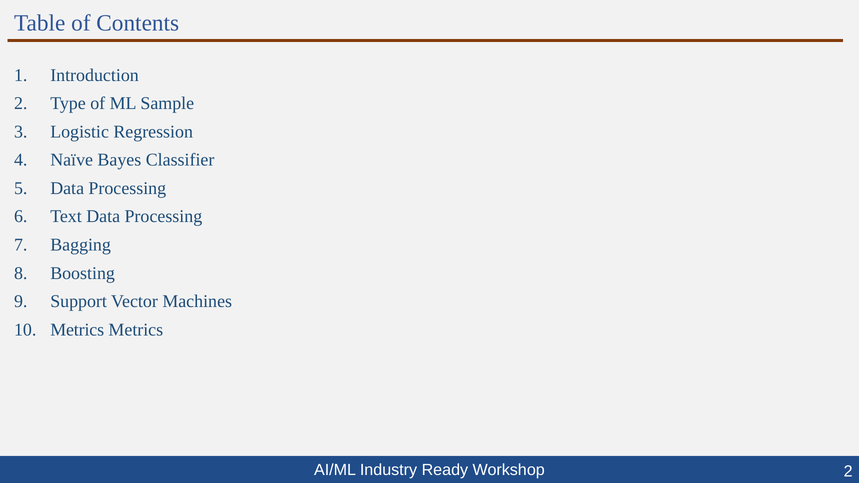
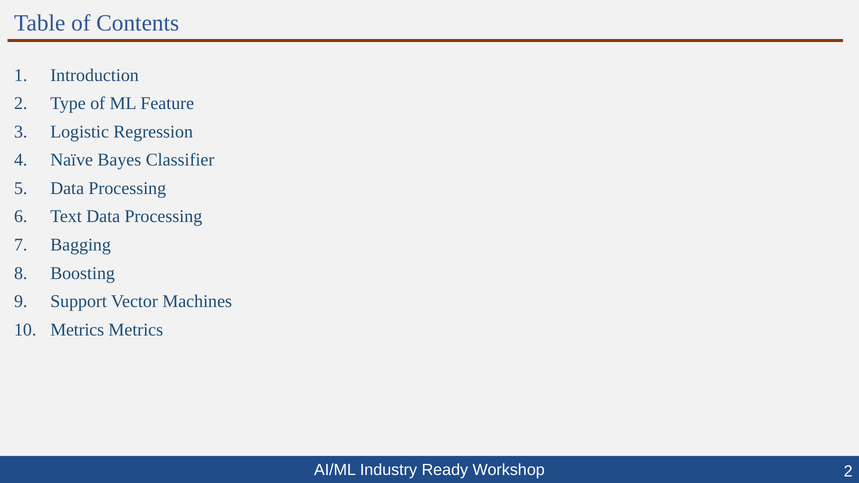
Sample: Sample -> Feature
